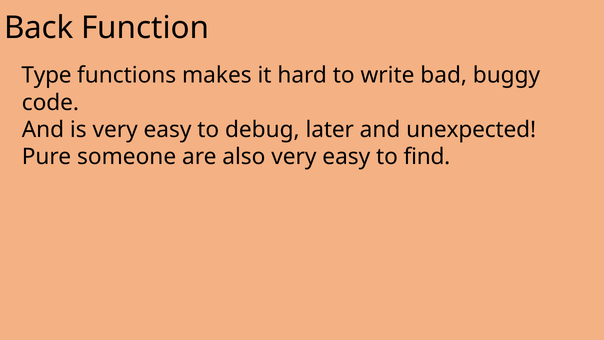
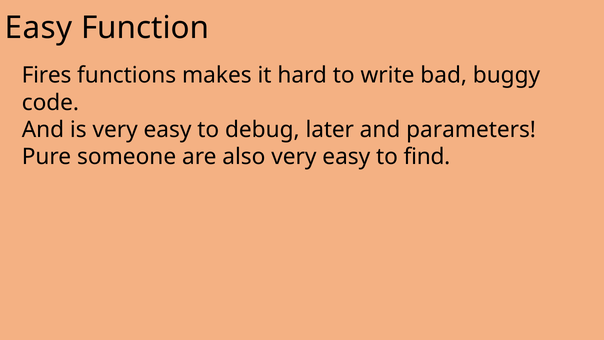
Back at (39, 28): Back -> Easy
Type: Type -> Fires
unexpected: unexpected -> parameters
